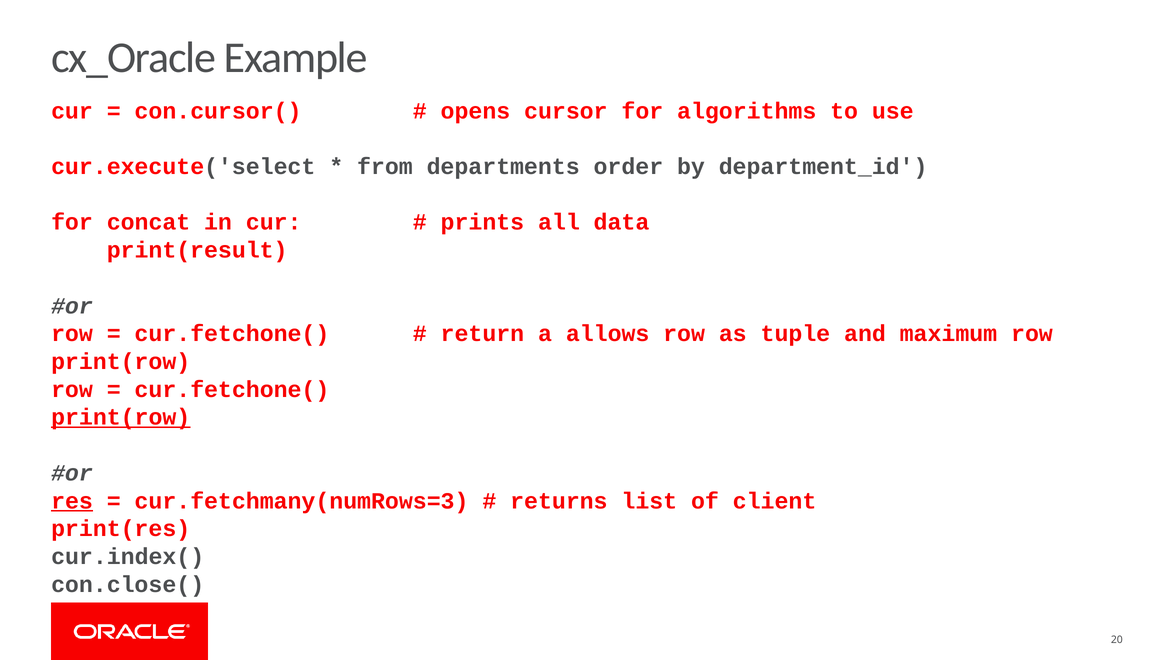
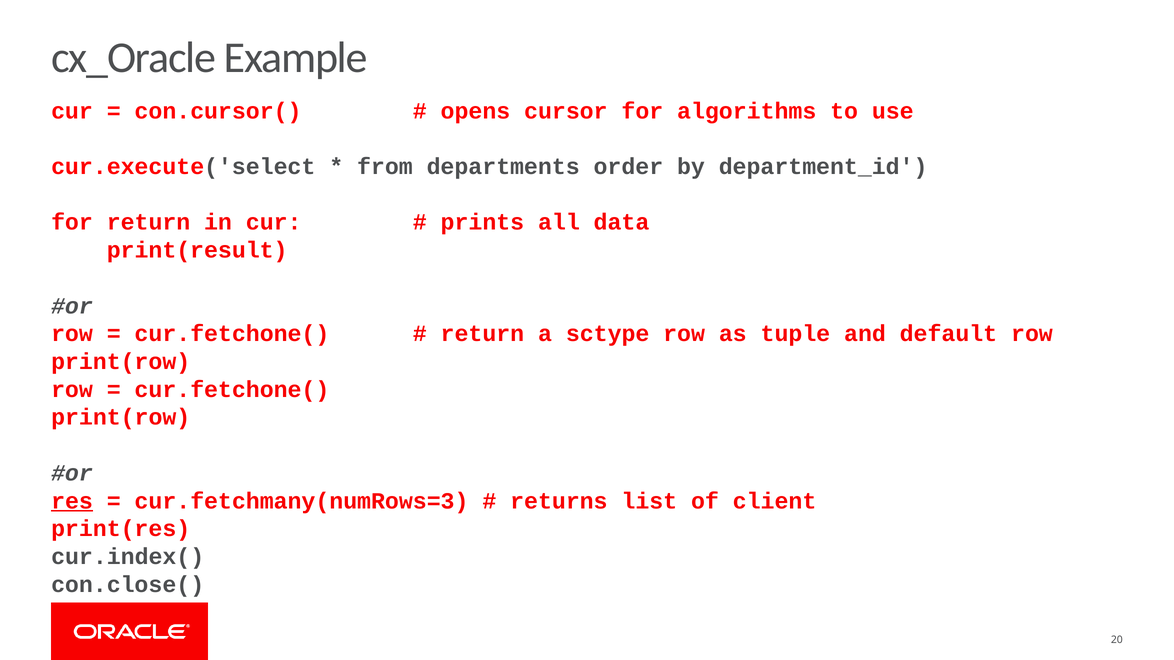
for concat: concat -> return
allows: allows -> sctype
maximum: maximum -> default
print(row at (121, 418) underline: present -> none
